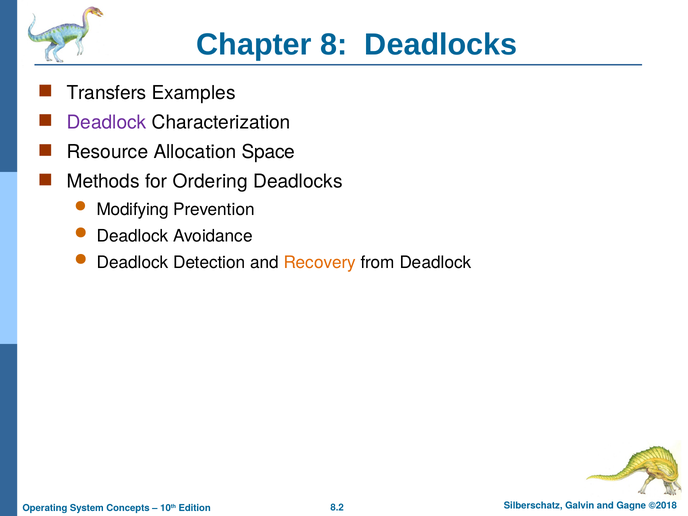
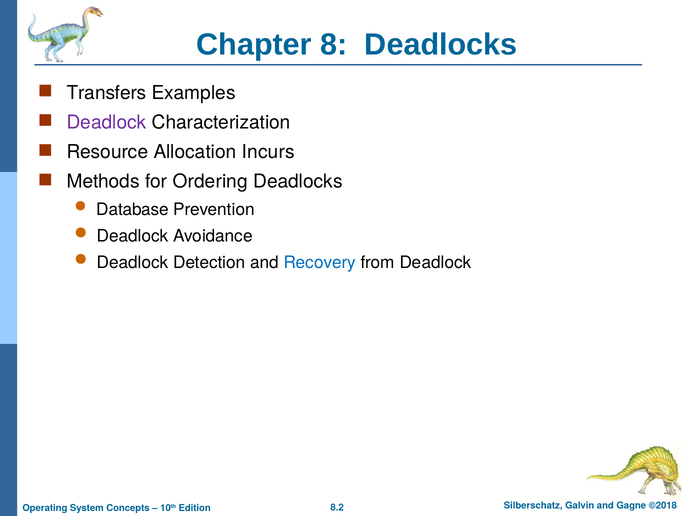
Space: Space -> Incurs
Modifying: Modifying -> Database
Recovery colour: orange -> blue
